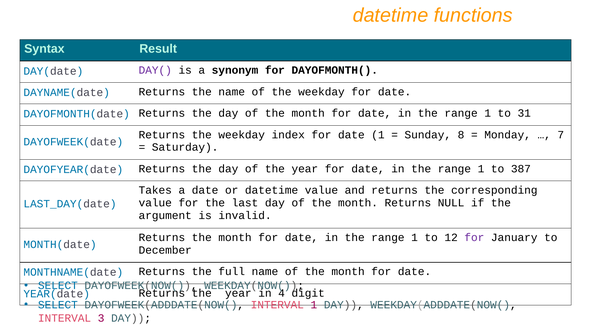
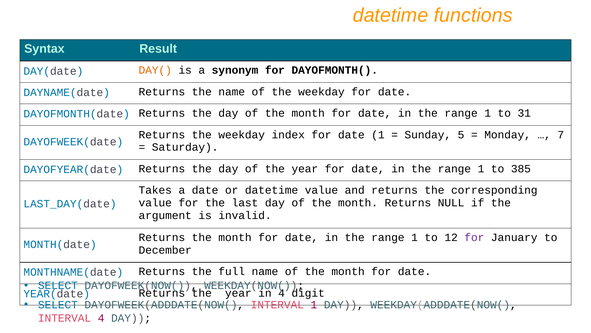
DAY( colour: purple -> orange
8: 8 -> 5
387: 387 -> 385
INTERVAL 3: 3 -> 4
